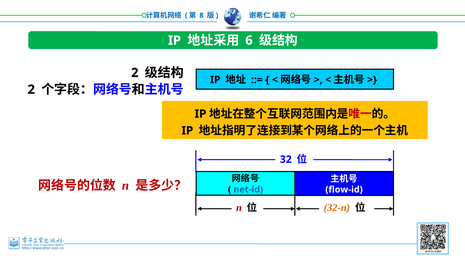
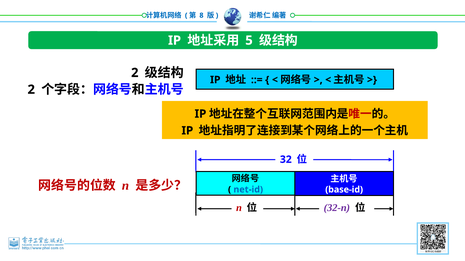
6: 6 -> 5
flow-id: flow-id -> base-id
32-n colour: orange -> purple
